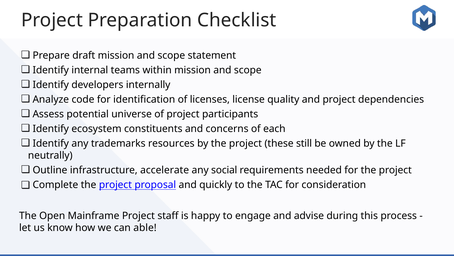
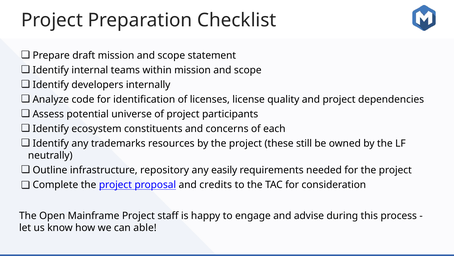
accelerate: accelerate -> repository
social: social -> easily
quickly: quickly -> credits
